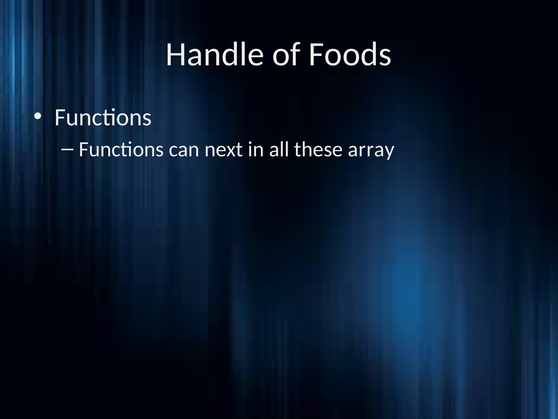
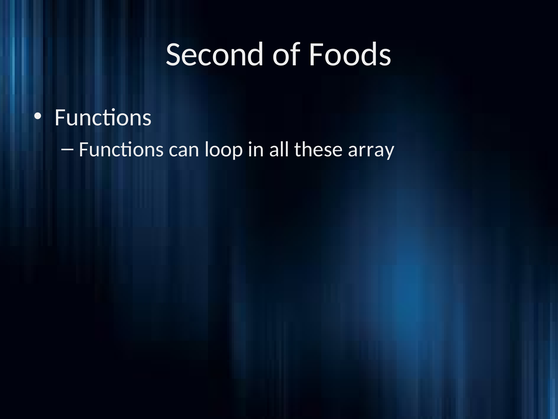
Handle: Handle -> Second
next: next -> loop
